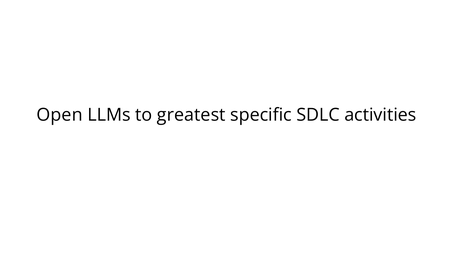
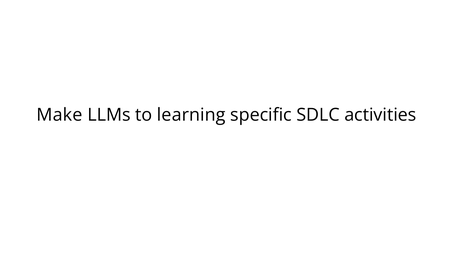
Open: Open -> Make
greatest: greatest -> learning
